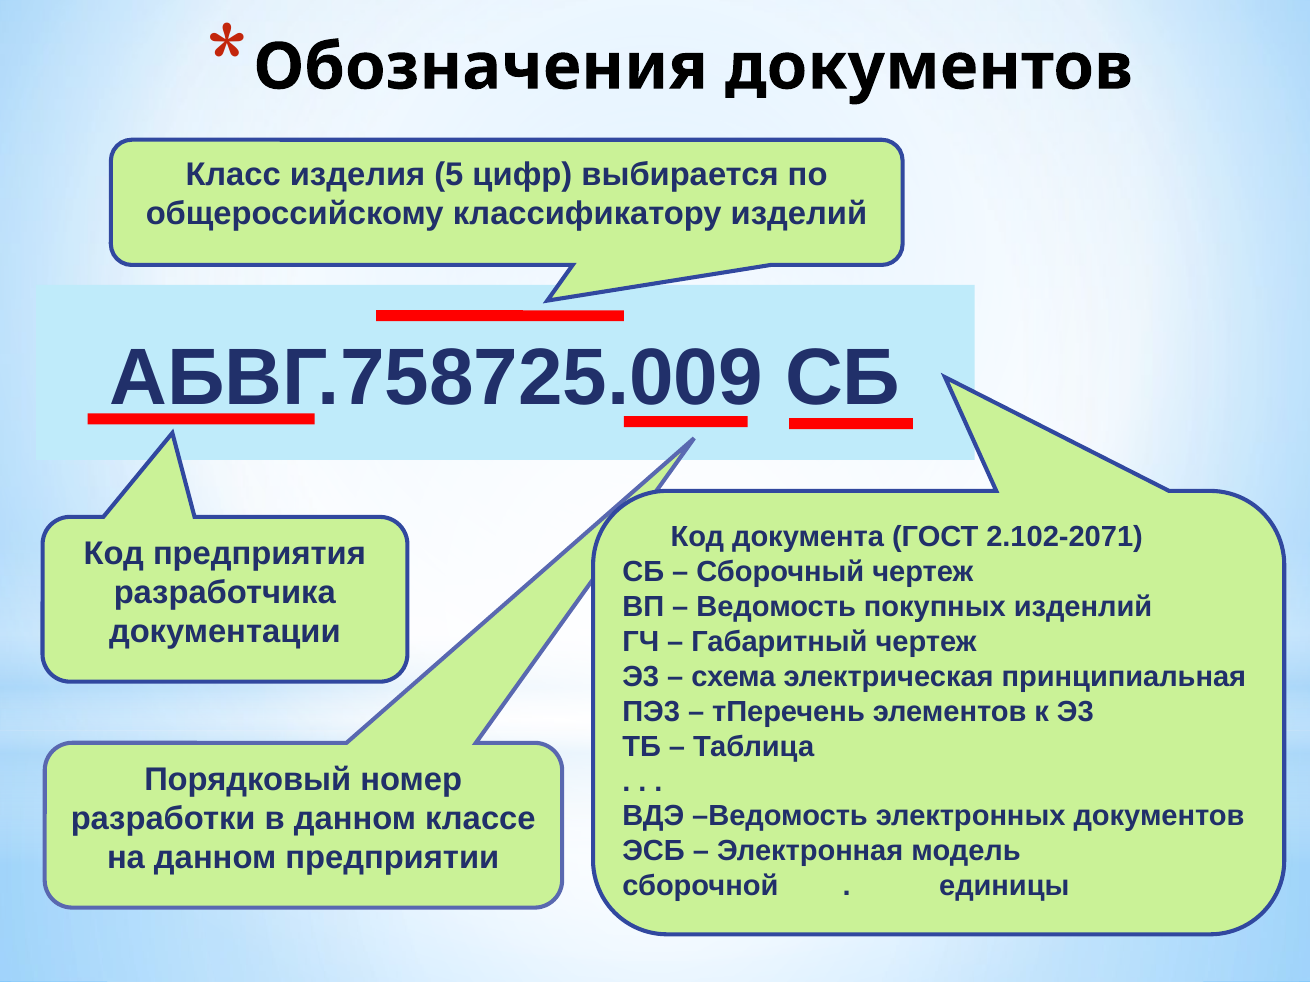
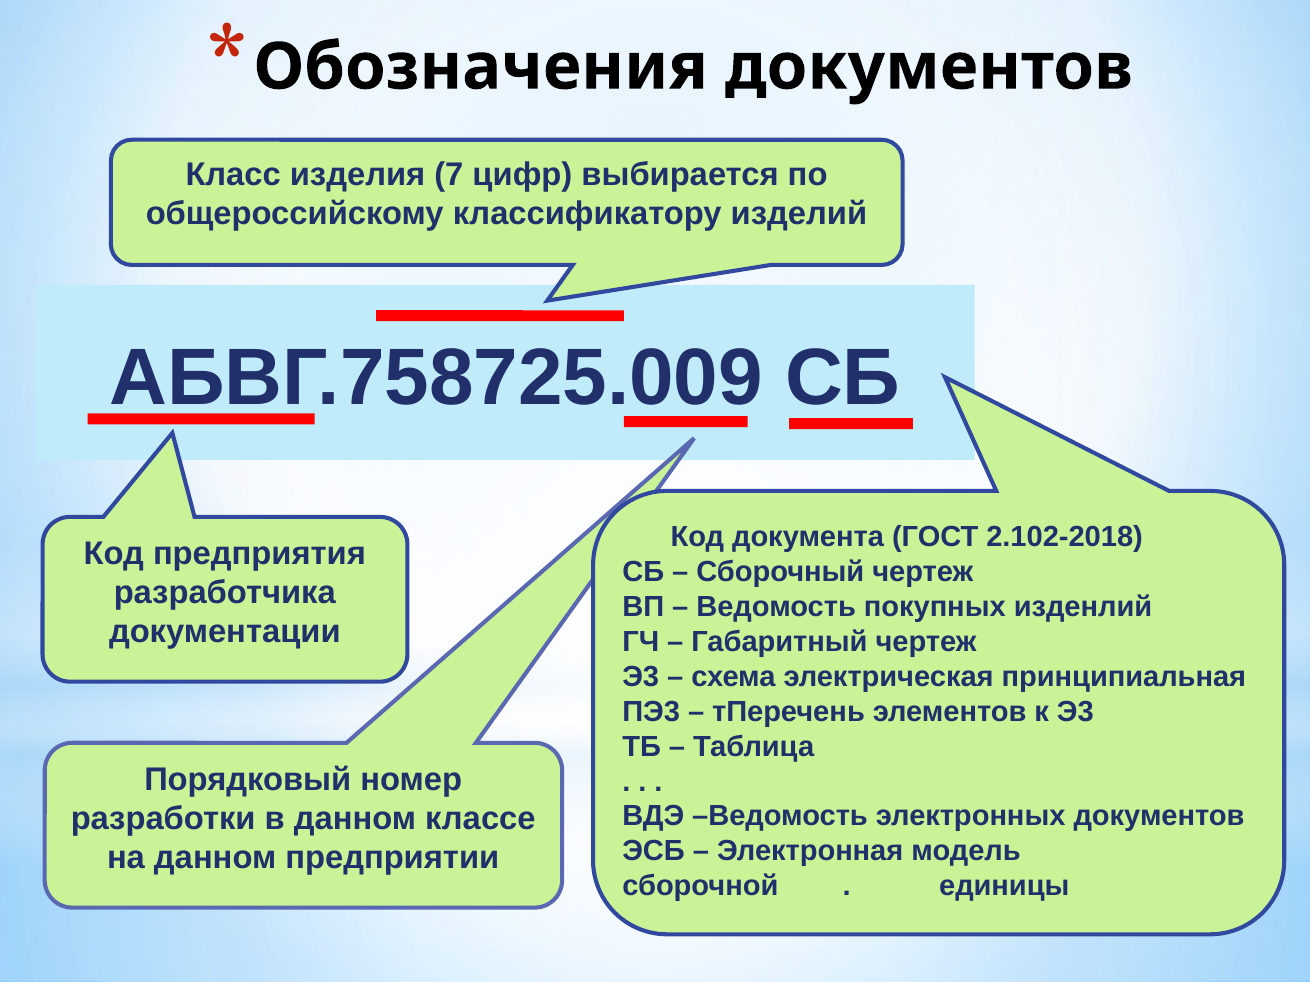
5: 5 -> 7
2.102-2071: 2.102-2071 -> 2.102-2018
